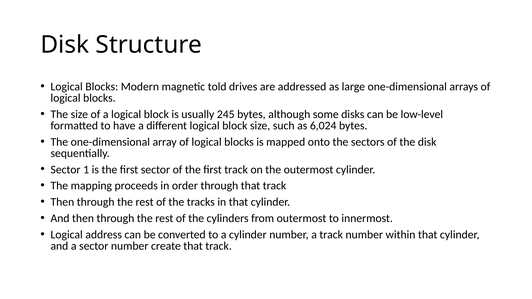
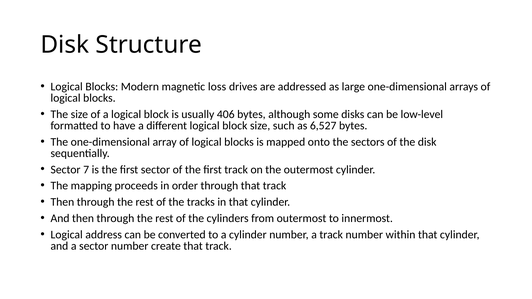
told: told -> loss
245: 245 -> 406
6,024: 6,024 -> 6,527
1: 1 -> 7
